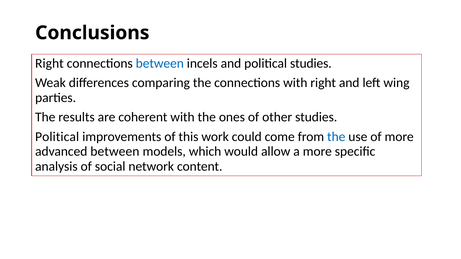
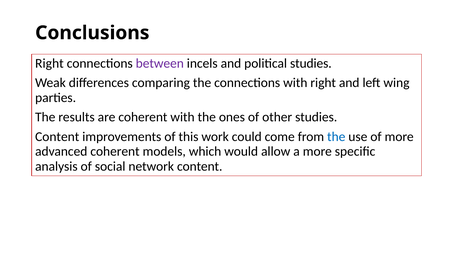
between at (160, 63) colour: blue -> purple
Political at (57, 137): Political -> Content
advanced between: between -> coherent
